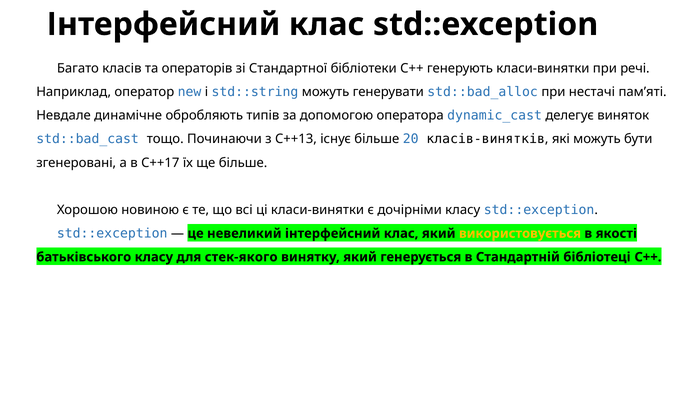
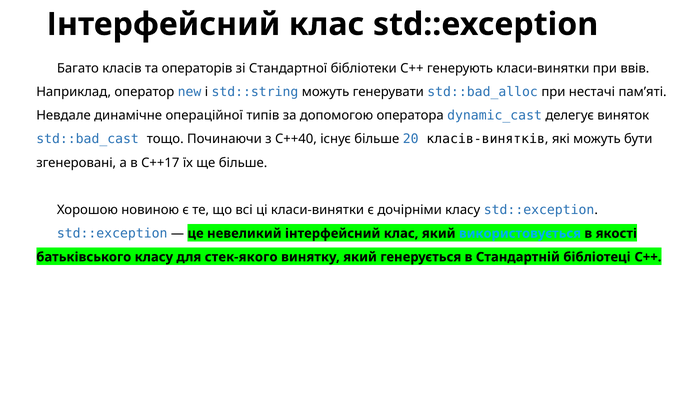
речі: речі -> ввів
обробляють: обробляють -> операційної
C++13: C++13 -> C++40
використовується colour: yellow -> light blue
